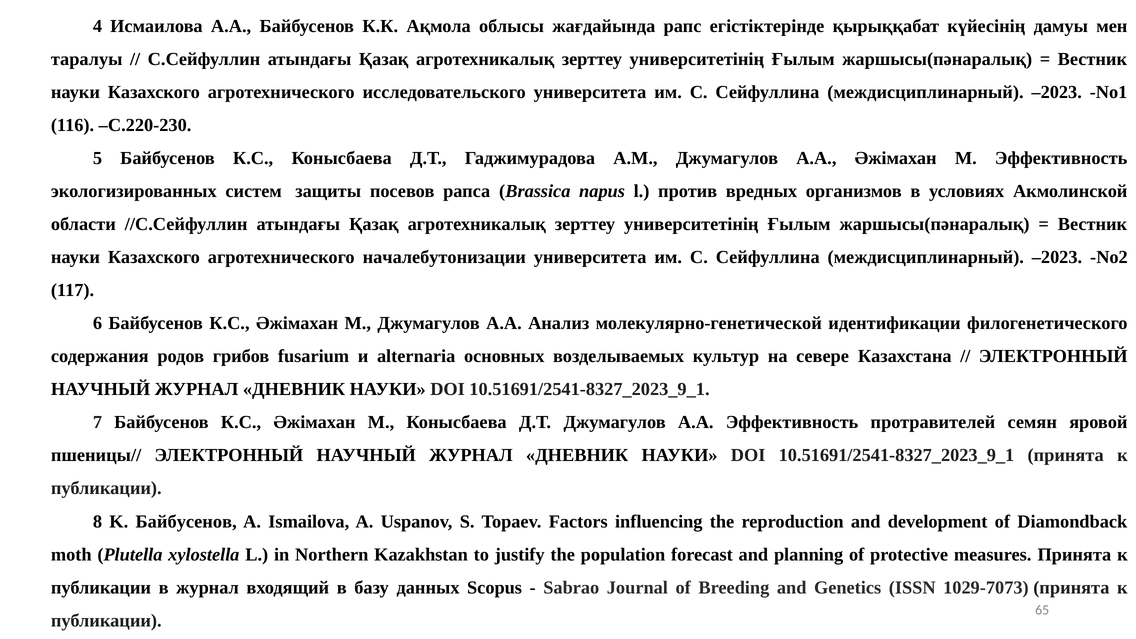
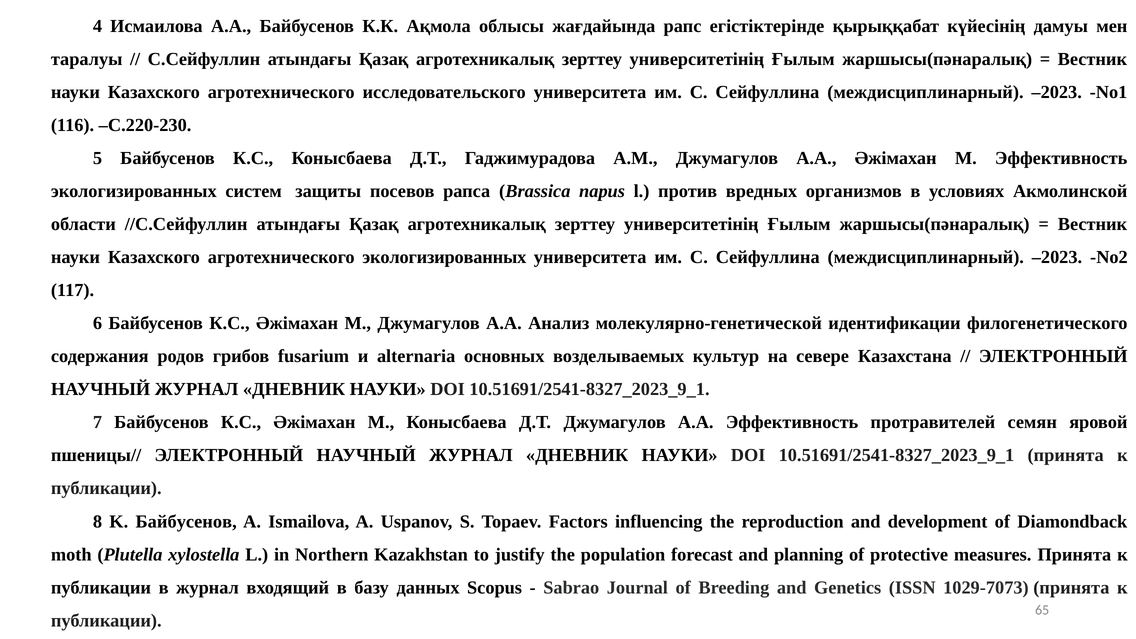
агротехнического началебутонизации: началебутонизации -> экологизированных
